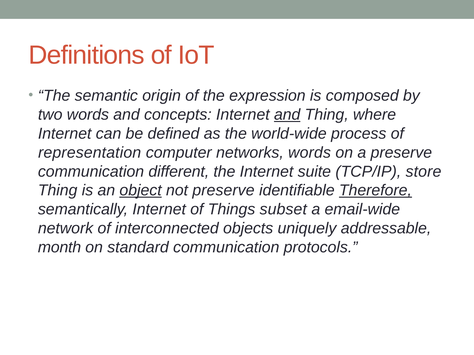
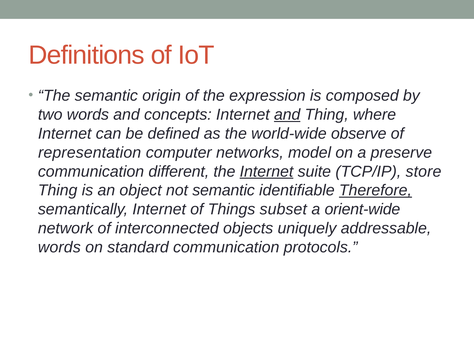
process: process -> observe
networks words: words -> model
Internet at (267, 172) underline: none -> present
object underline: present -> none
not preserve: preserve -> semantic
email-wide: email-wide -> orient-wide
month at (60, 248): month -> words
